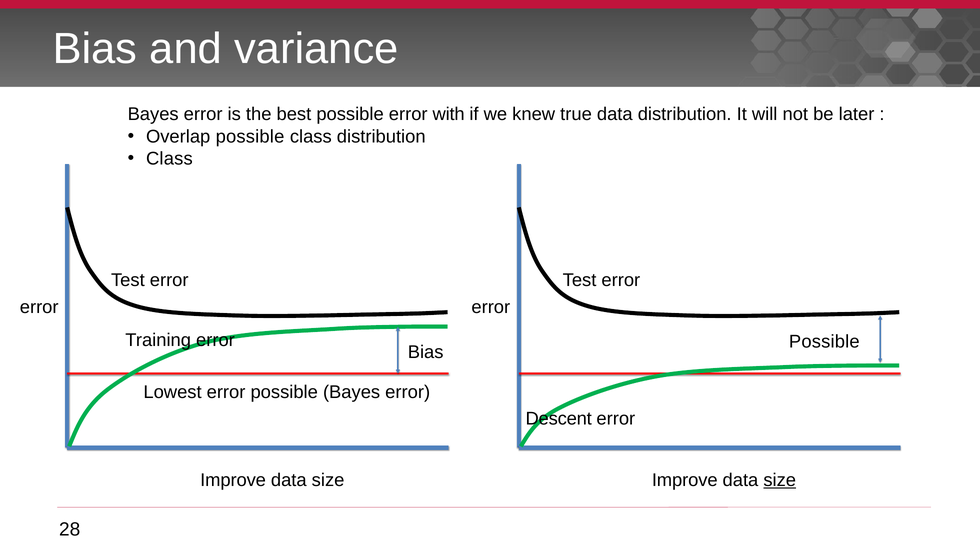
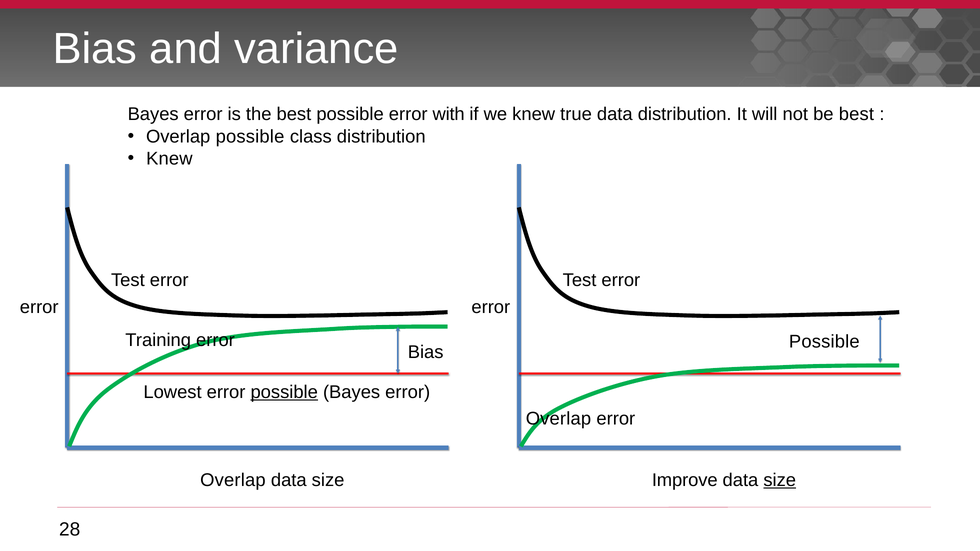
be later: later -> best
Class at (169, 159): Class -> Knew
possible at (284, 392) underline: none -> present
Descent at (559, 419): Descent -> Overlap
Improve at (233, 481): Improve -> Overlap
